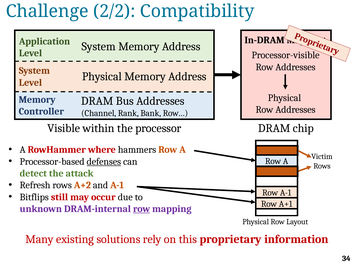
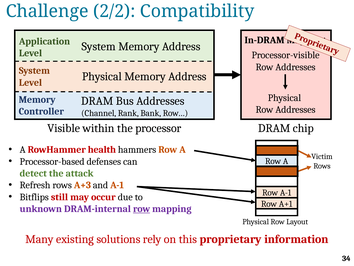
where: where -> health
defenses underline: present -> none
A+2: A+2 -> A+3
